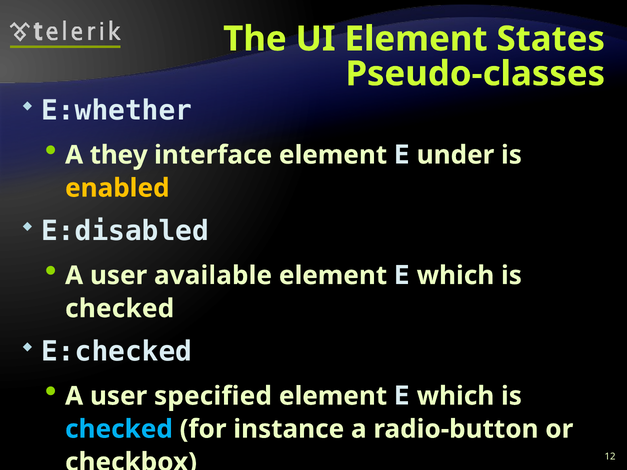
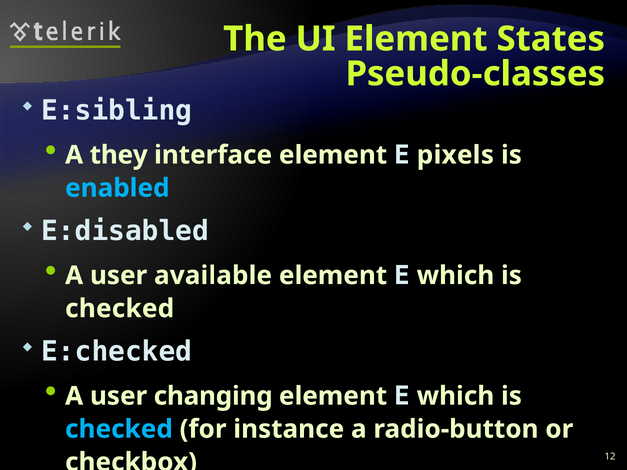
E:whether: E:whether -> E:sibling
under: under -> pixels
enabled colour: yellow -> light blue
specified: specified -> changing
